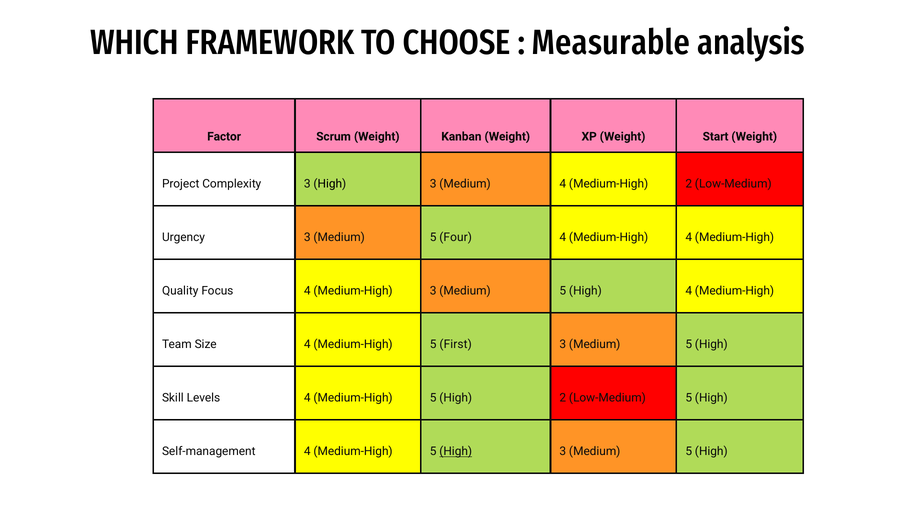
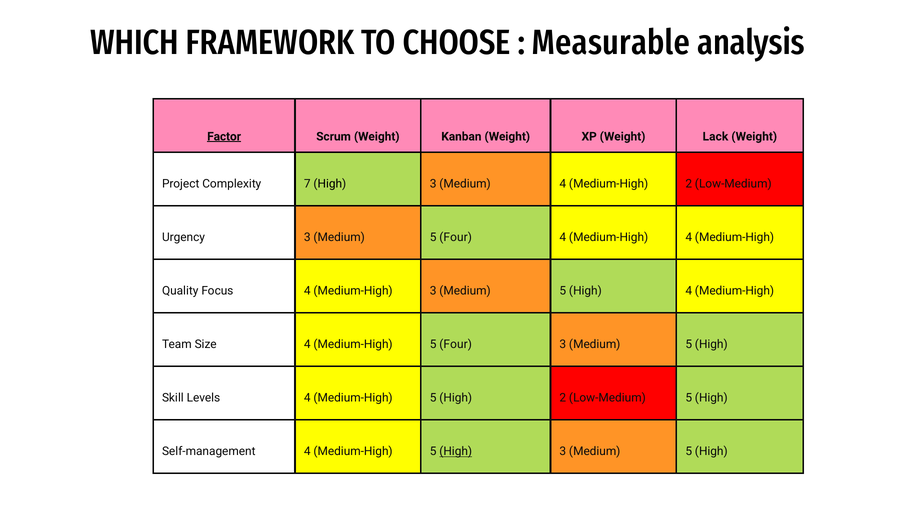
Factor underline: none -> present
Start: Start -> Lack
Complexity 3: 3 -> 7
Medium-High 5 First: First -> Four
